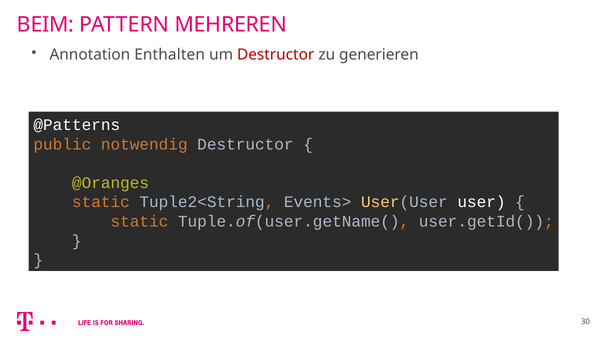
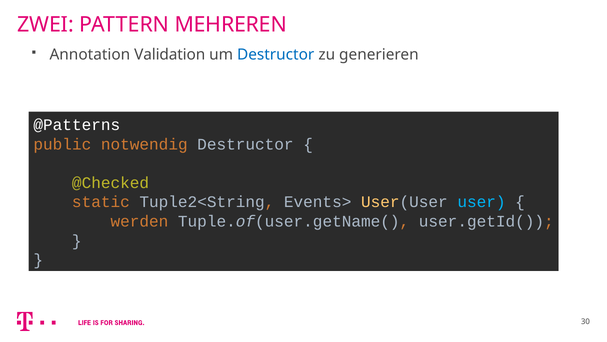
BEIM: BEIM -> ZWEI
Enthalten: Enthalten -> Validation
Destructor at (276, 54) colour: red -> blue
@Oranges: @Oranges -> @Checked
user colour: white -> light blue
static at (139, 221): static -> werden
